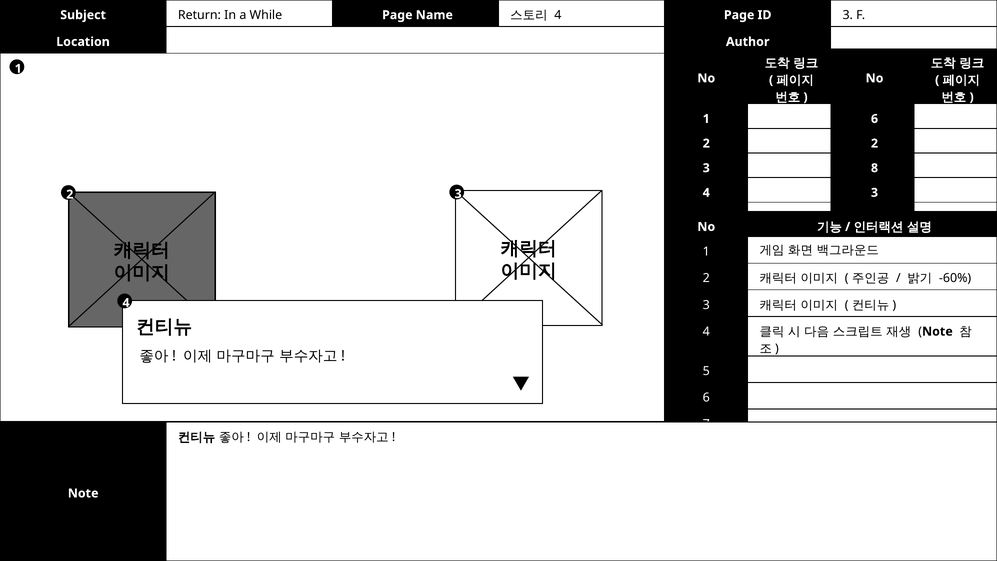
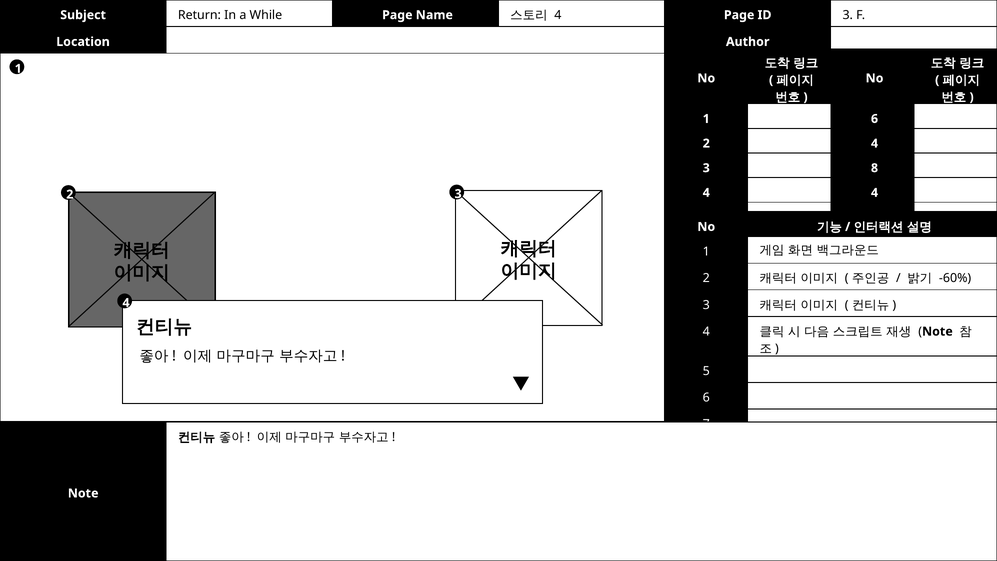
2 2: 2 -> 4
4 3: 3 -> 4
